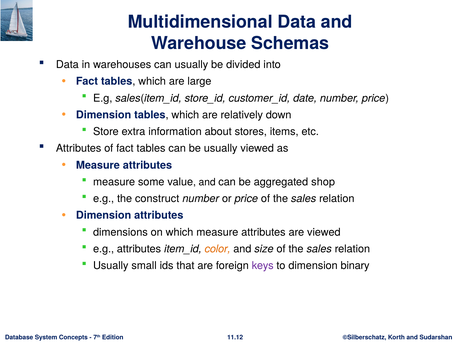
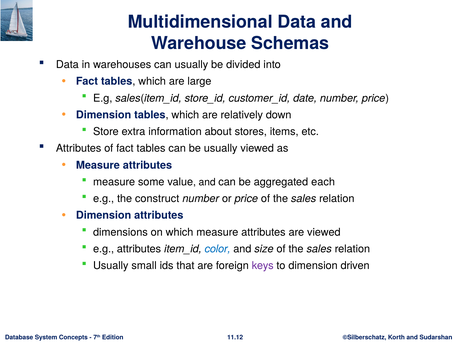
shop: shop -> each
color colour: orange -> blue
binary: binary -> driven
